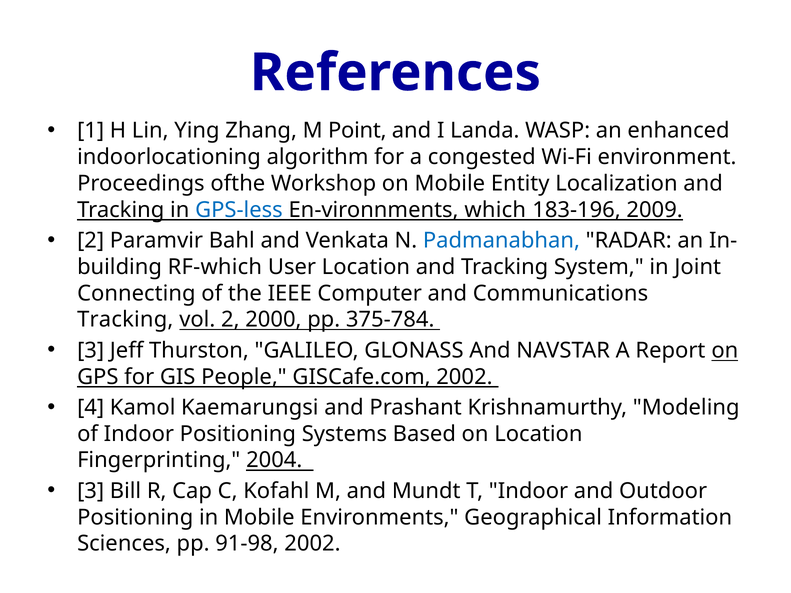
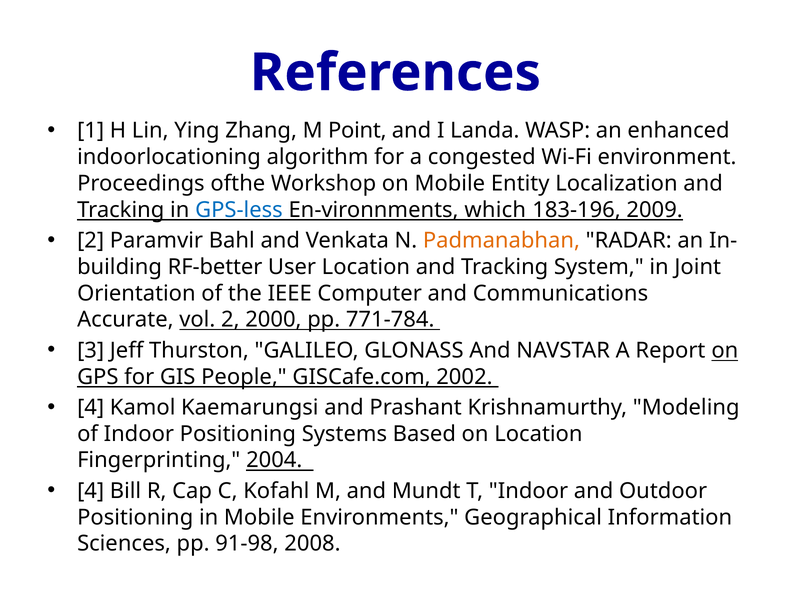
Padmanabhan colour: blue -> orange
RF-which: RF-which -> RF-better
Connecting: Connecting -> Orientation
Tracking at (125, 320): Tracking -> Accurate
375-784: 375-784 -> 771-784
3 at (91, 491): 3 -> 4
91-98 2002: 2002 -> 2008
